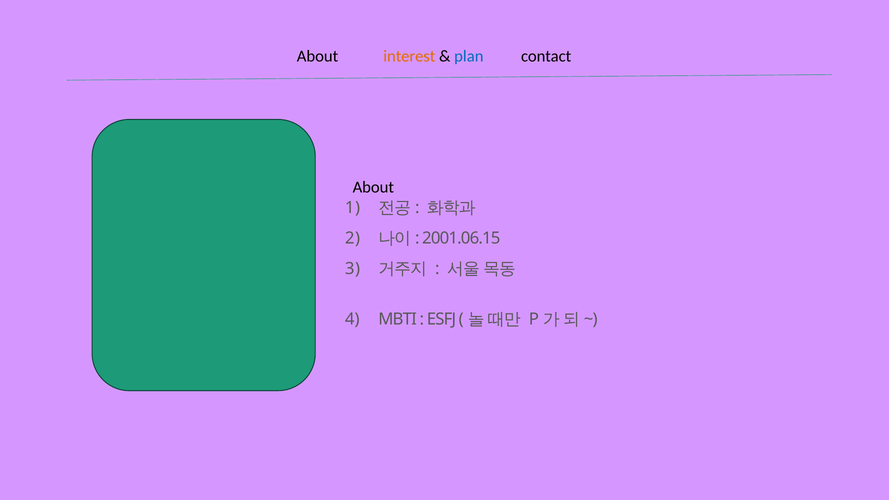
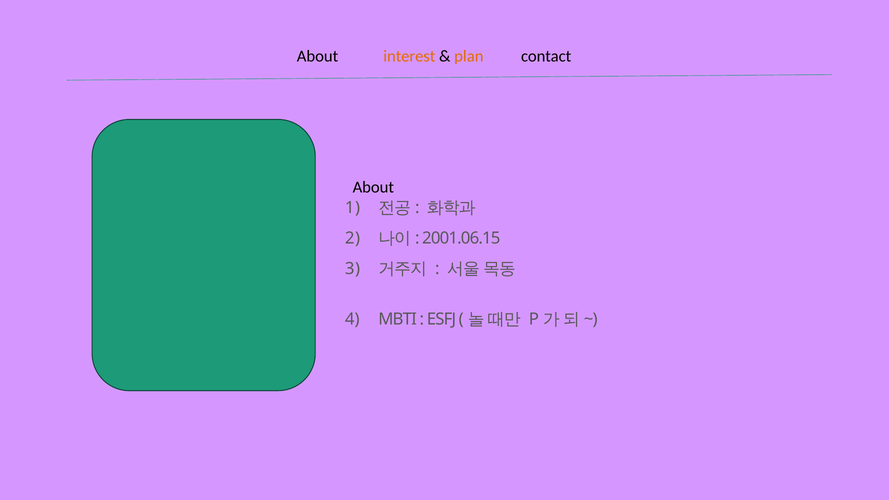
plan colour: blue -> orange
